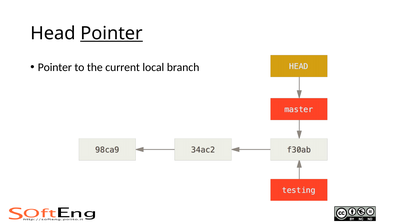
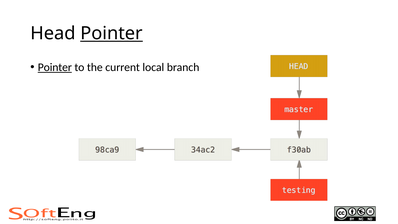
Pointer at (55, 67) underline: none -> present
